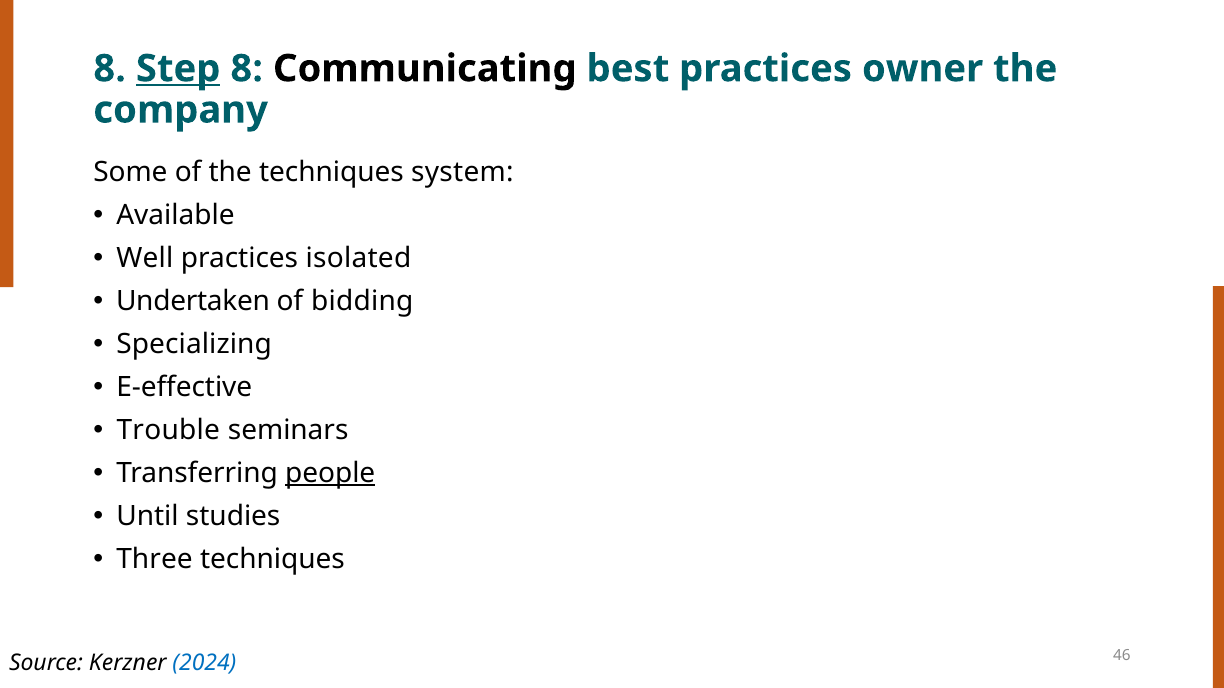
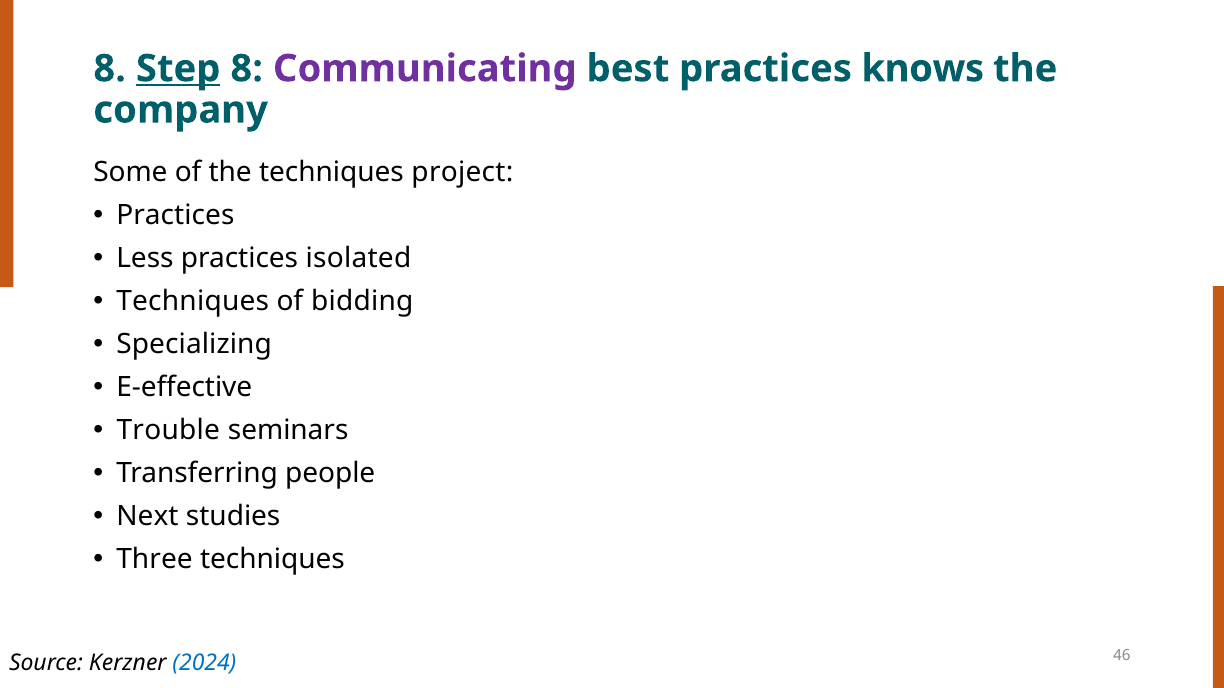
Communicating colour: black -> purple
owner: owner -> knows
system: system -> project
Available at (175, 215): Available -> Practices
Well: Well -> Less
Undertaken at (193, 301): Undertaken -> Techniques
people underline: present -> none
Until: Until -> Next
